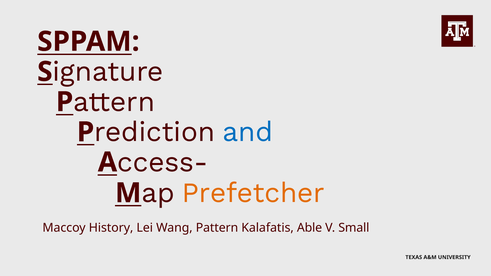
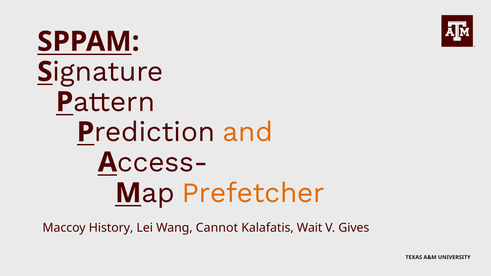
and colour: blue -> orange
Pattern: Pattern -> Cannot
Able: Able -> Wait
Small: Small -> Gives
